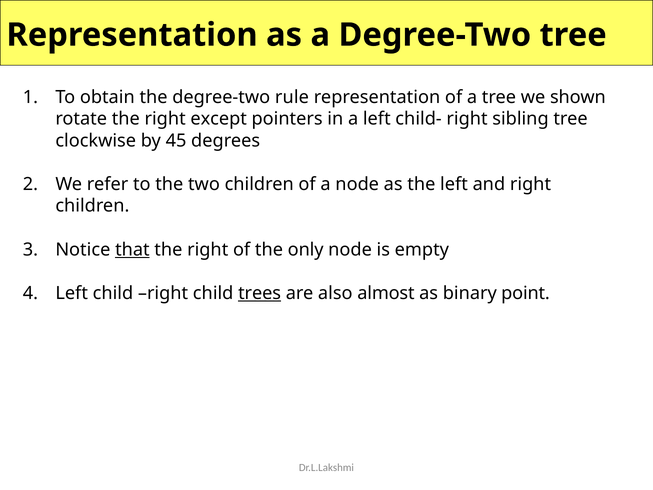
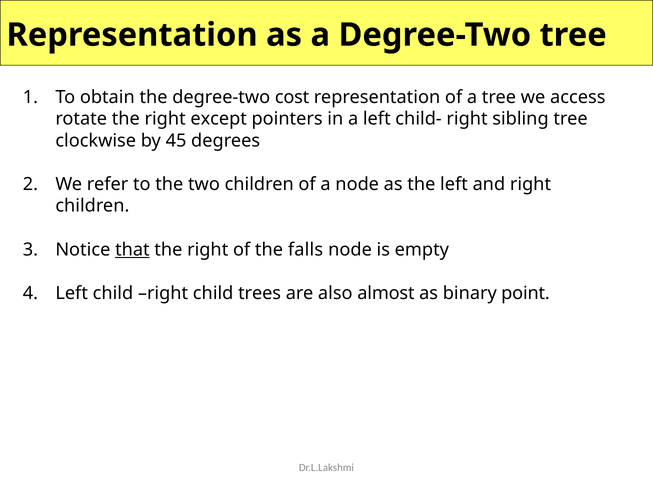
rule: rule -> cost
shown: shown -> access
only: only -> falls
trees underline: present -> none
